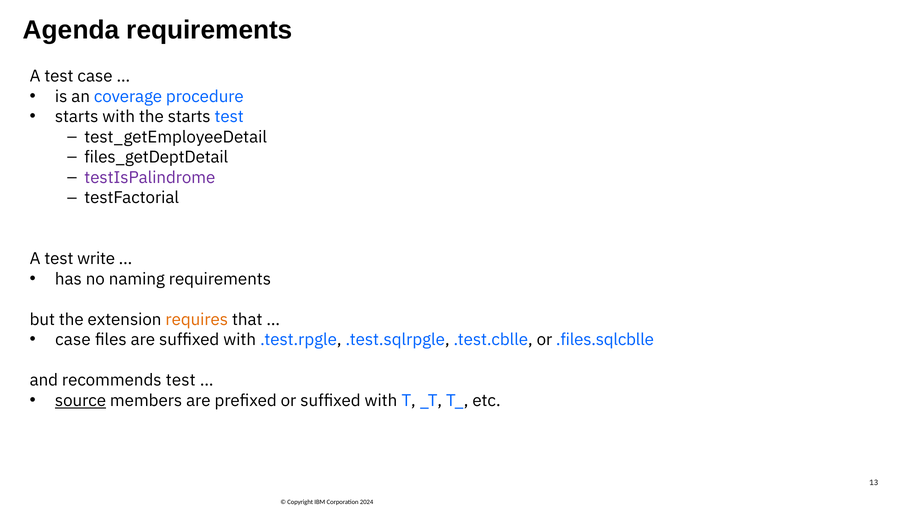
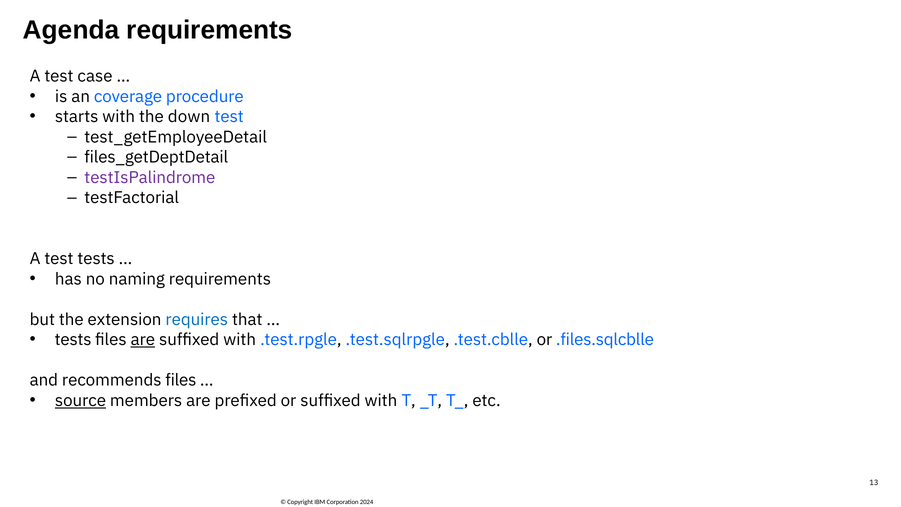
the starts: starts -> down
test write: write -> tests
requires colour: orange -> blue
case at (73, 340): case -> tests
are at (143, 340) underline: none -> present
recommends test: test -> files
